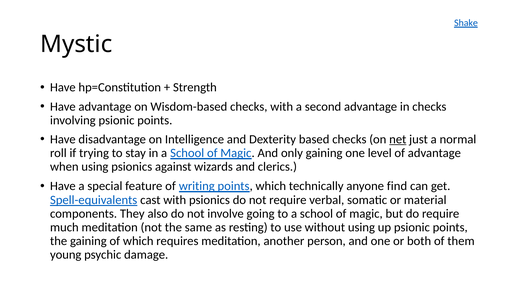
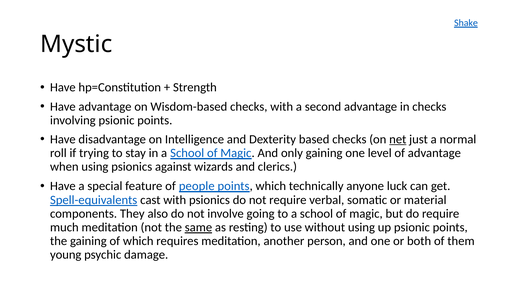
writing: writing -> people
find: find -> luck
same underline: none -> present
